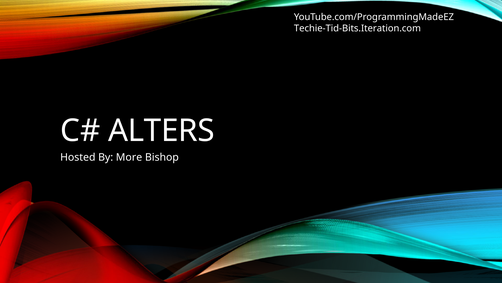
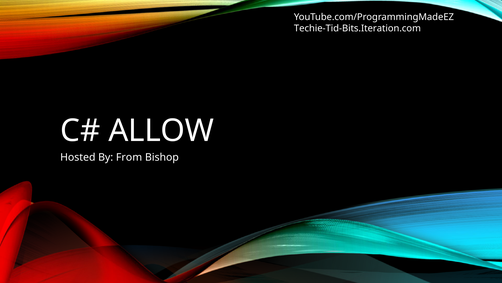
ALTERS: ALTERS -> ALLOW
More: More -> From
